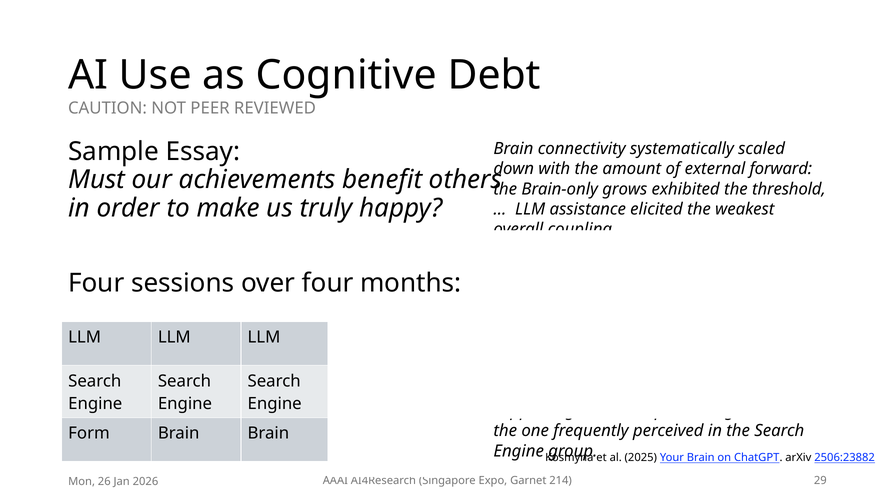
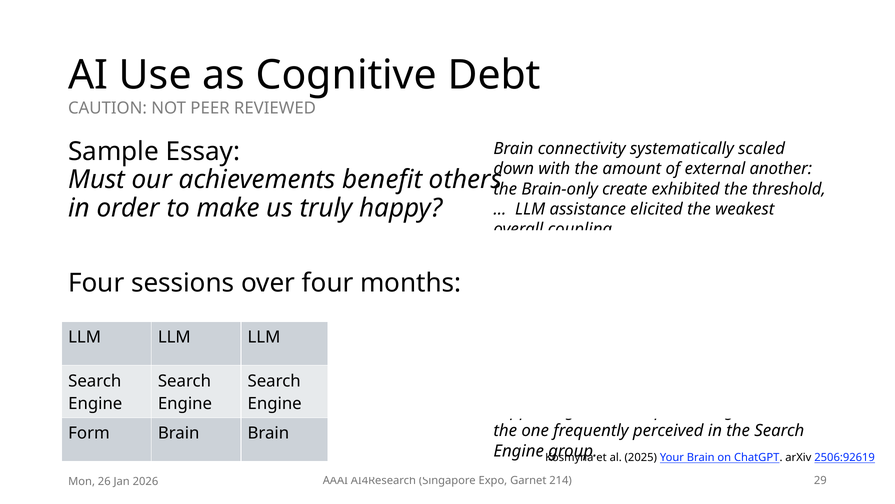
forward: forward -> another
grows: grows -> create
2506:23882: 2506:23882 -> 2506:92619
